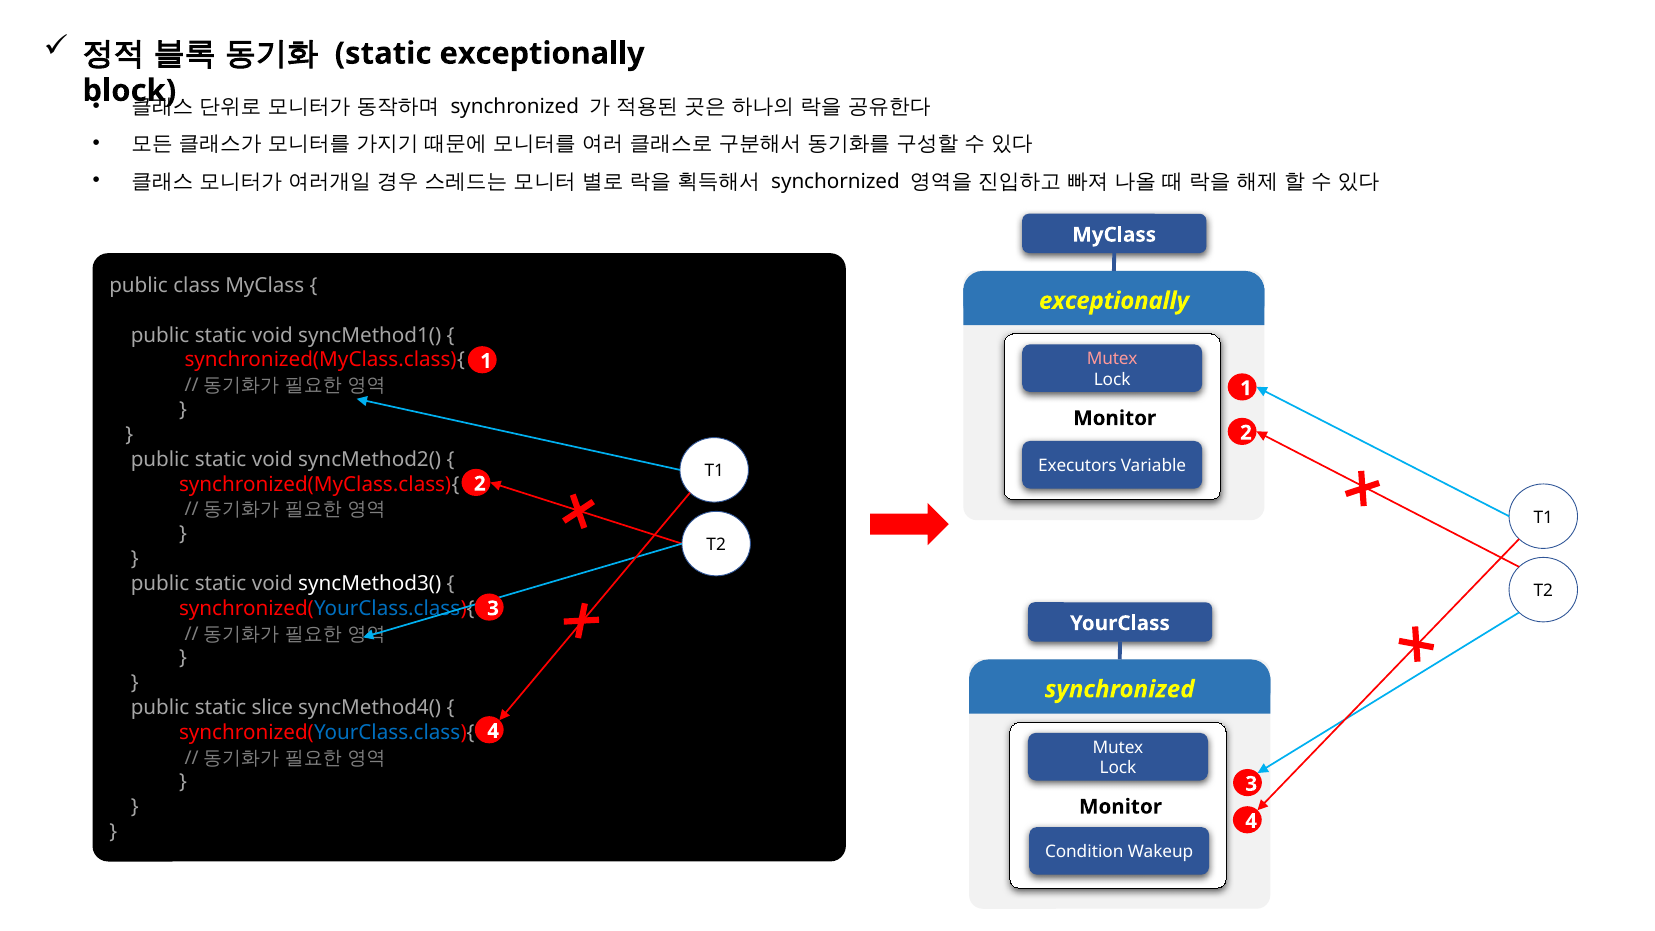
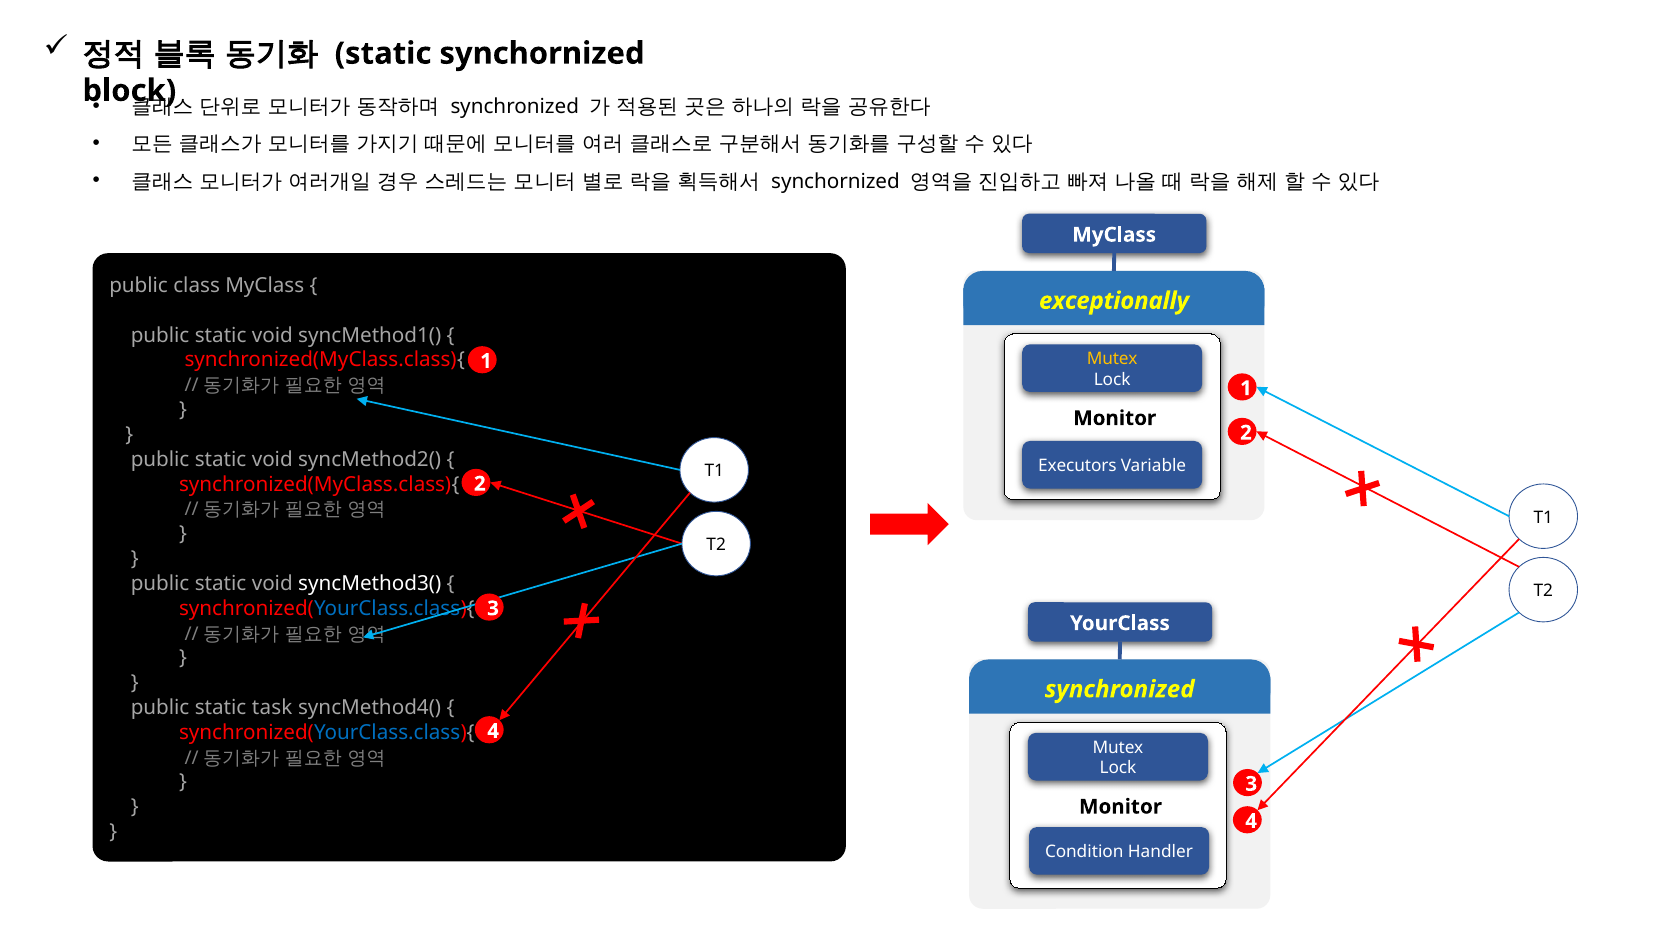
static exceptionally: exceptionally -> synchornized
Mutex at (1112, 359) colour: pink -> yellow
slice: slice -> task
Wakeup: Wakeup -> Handler
